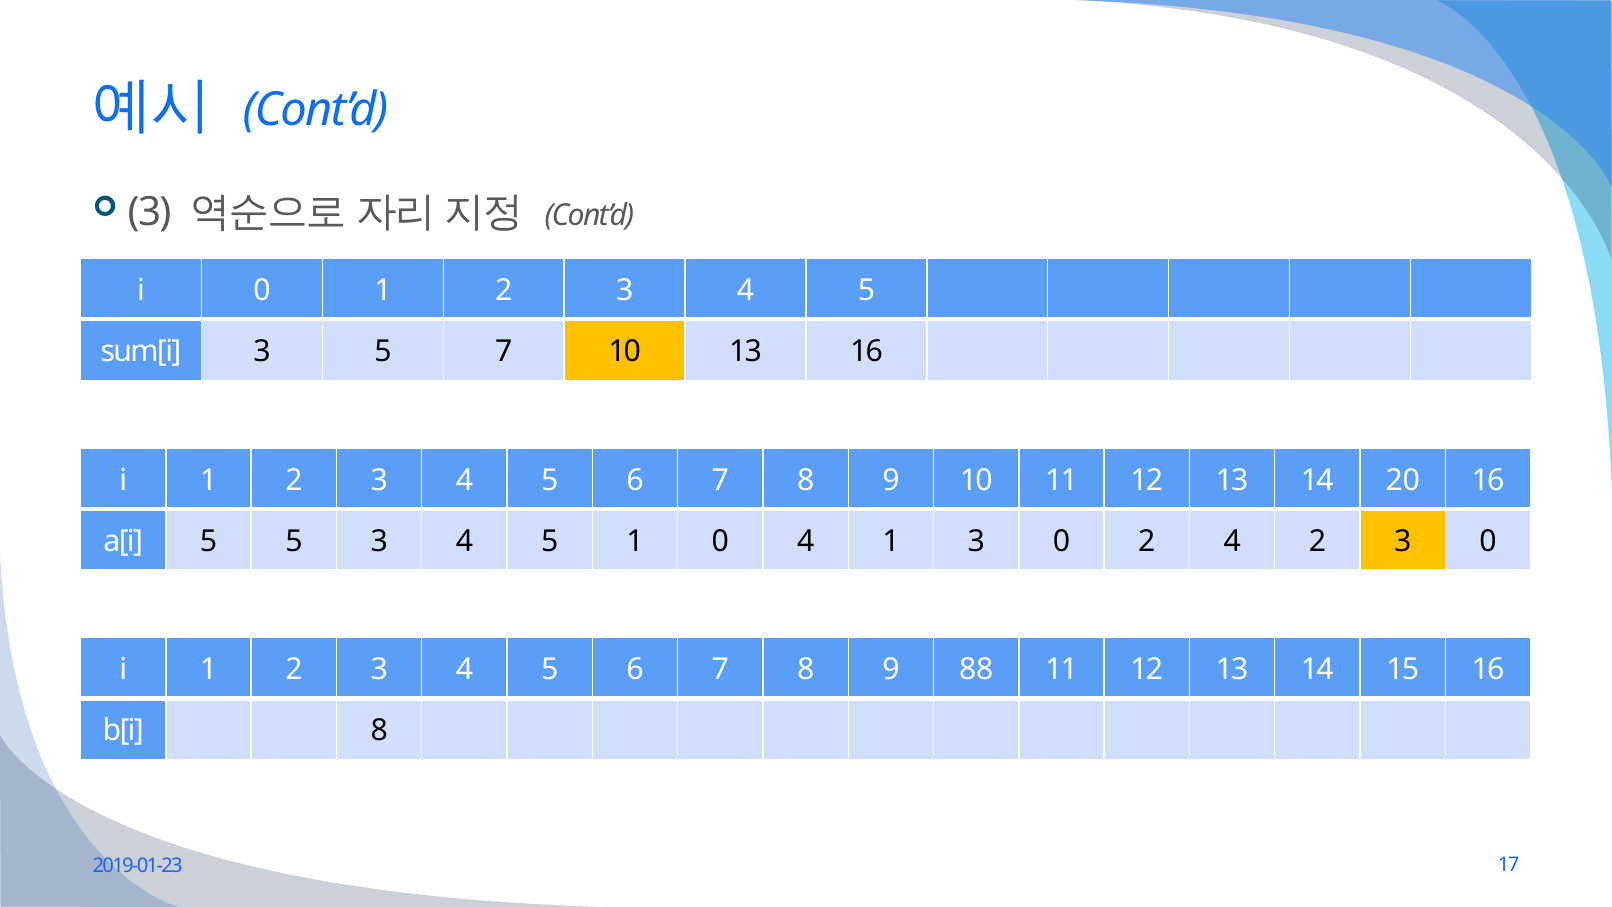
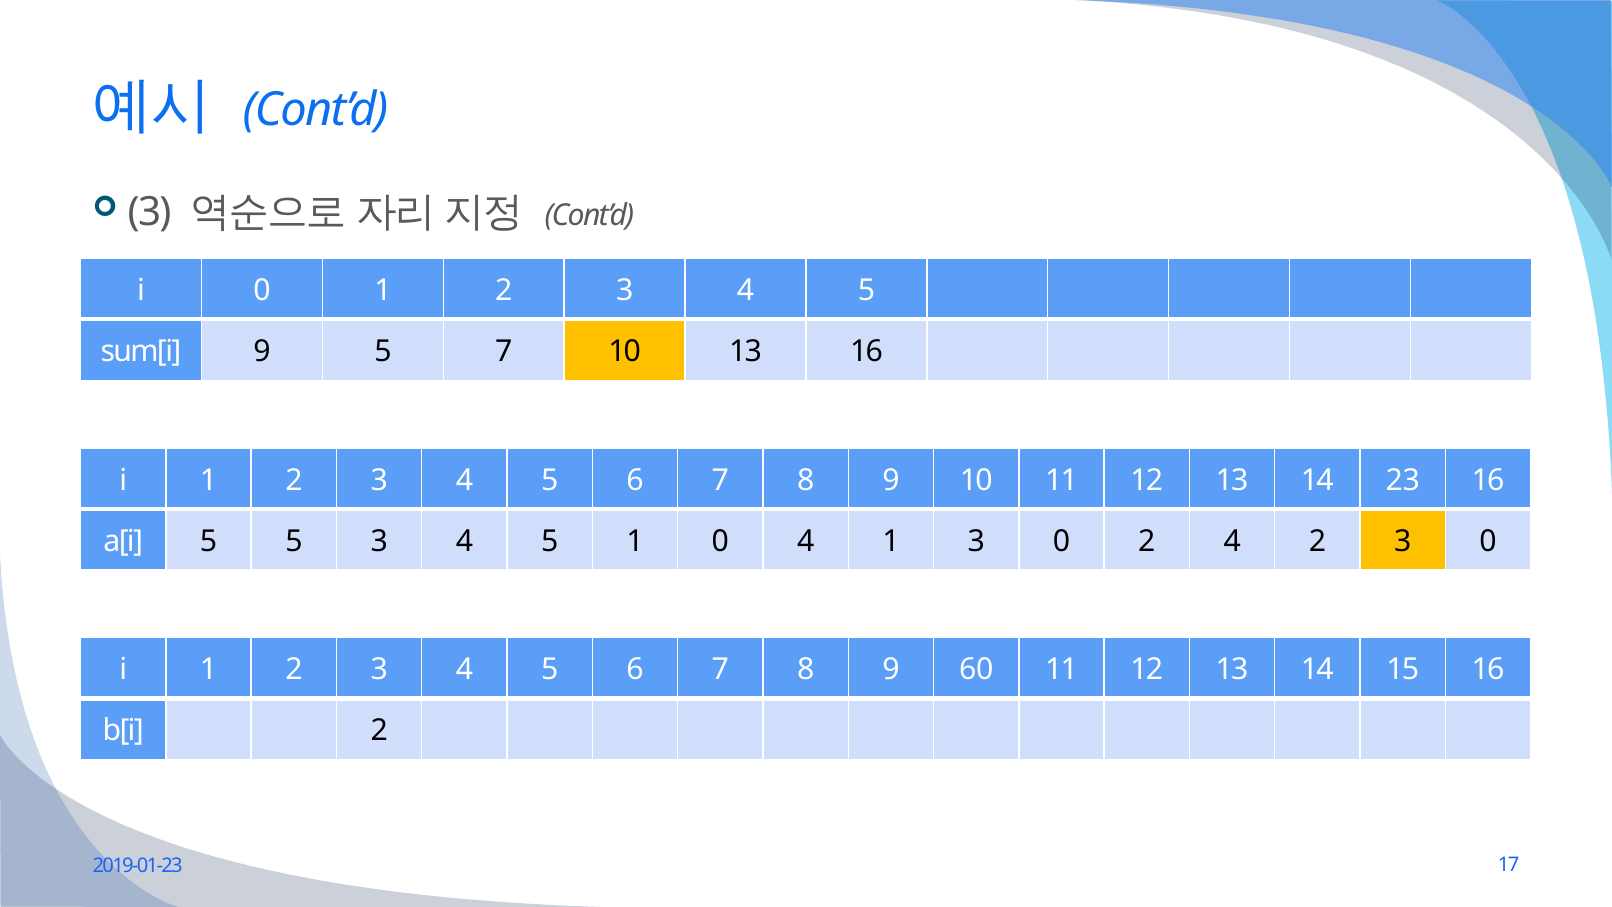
sum[i 3: 3 -> 9
20: 20 -> 23
88: 88 -> 60
b[i 8: 8 -> 2
